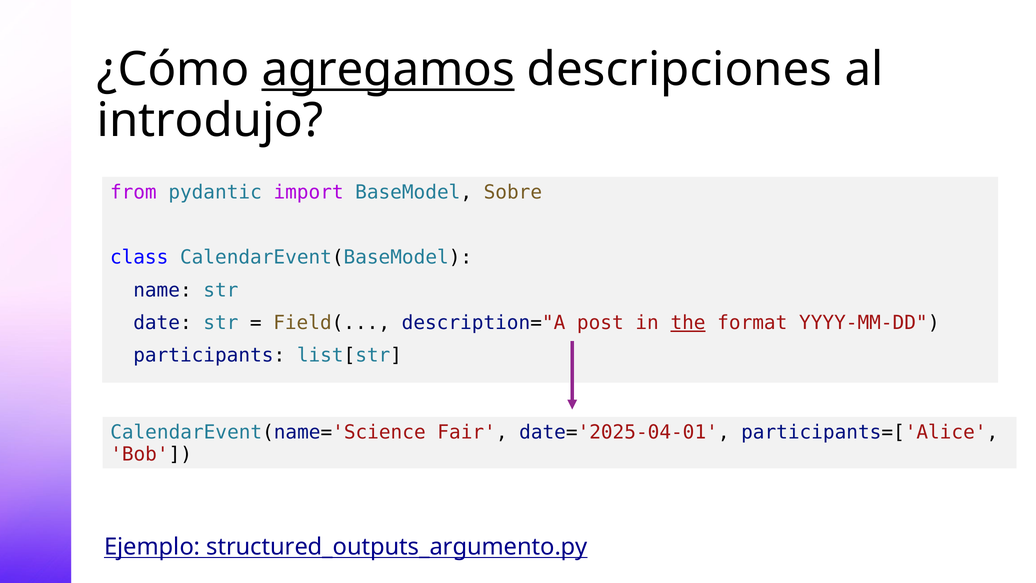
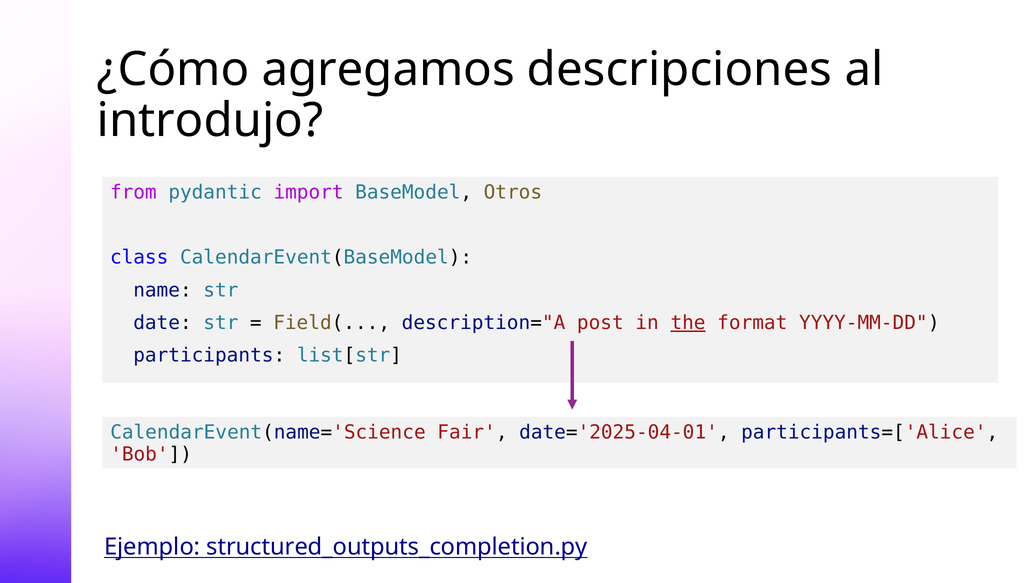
agregamos underline: present -> none
Sobre: Sobre -> Otros
structured_outputs_argumento.py: structured_outputs_argumento.py -> structured_outputs_completion.py
